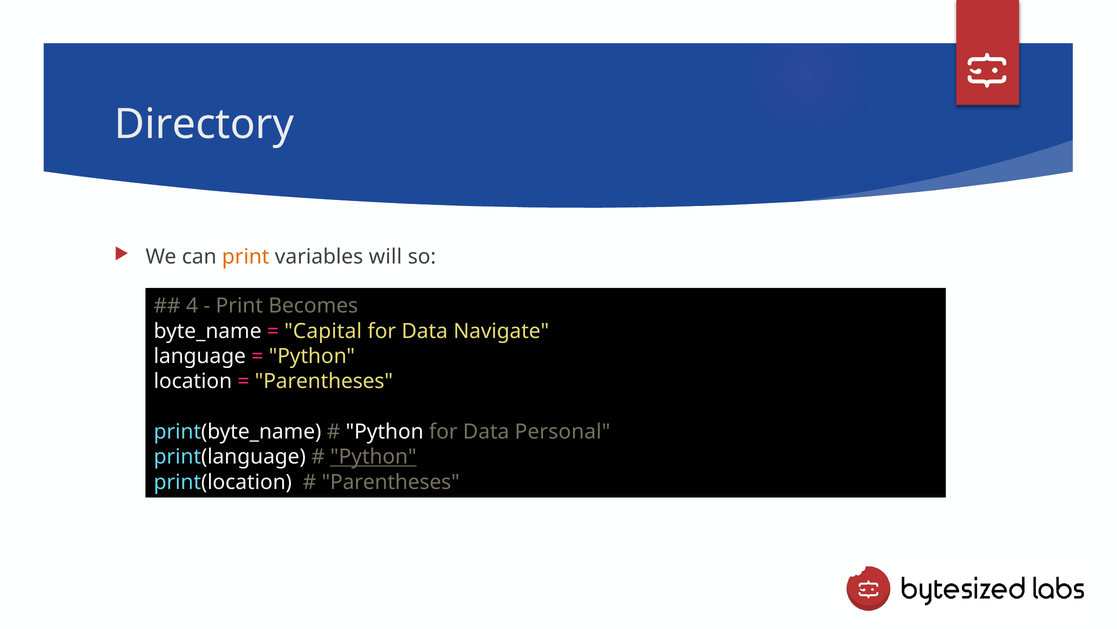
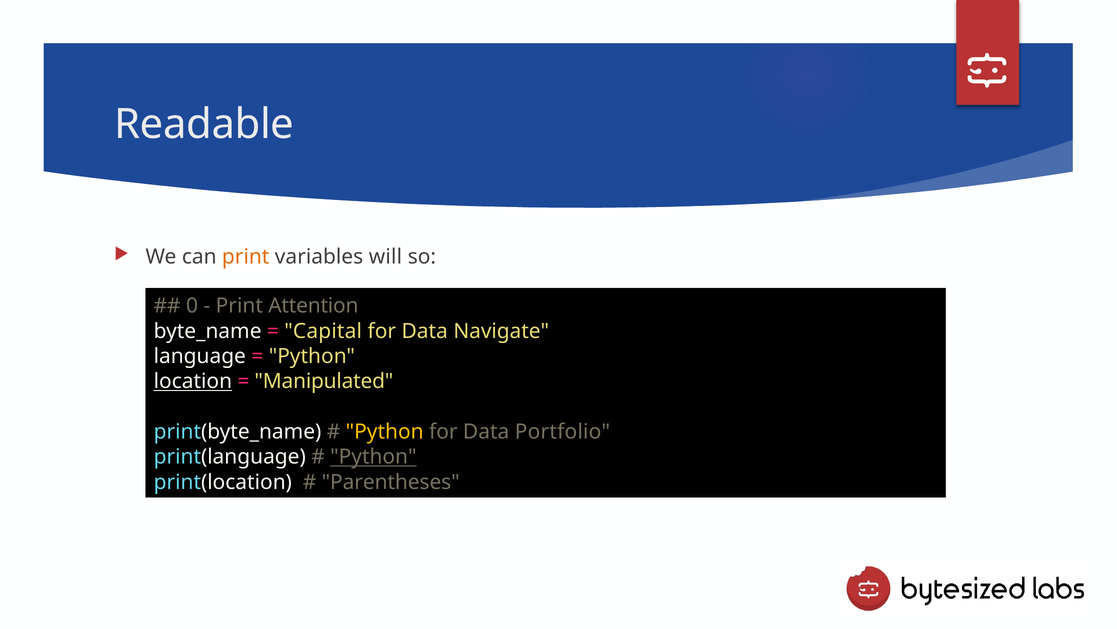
Directory: Directory -> Readable
4: 4 -> 0
Becomes: Becomes -> Attention
location underline: none -> present
Parentheses at (324, 381): Parentheses -> Manipulated
Python at (385, 431) colour: white -> yellow
Personal: Personal -> Portfolio
